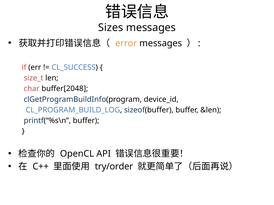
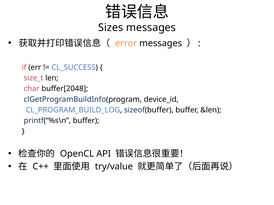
try/order: try/order -> try/value
